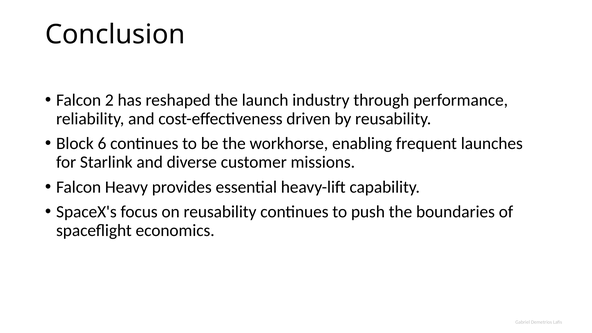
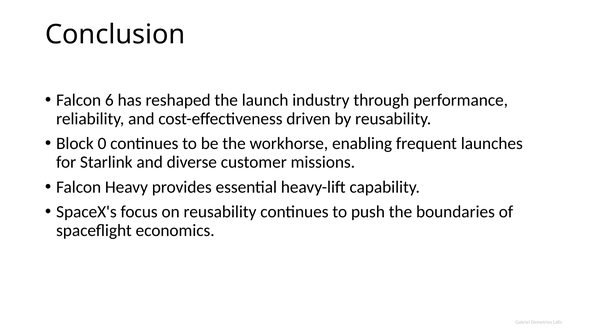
2: 2 -> 6
6: 6 -> 0
